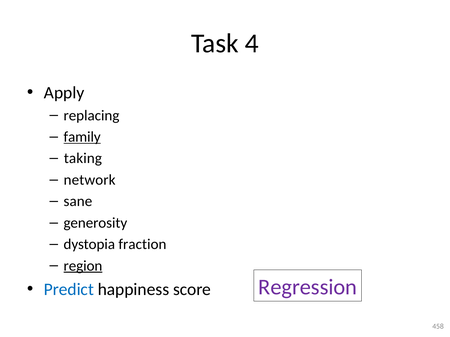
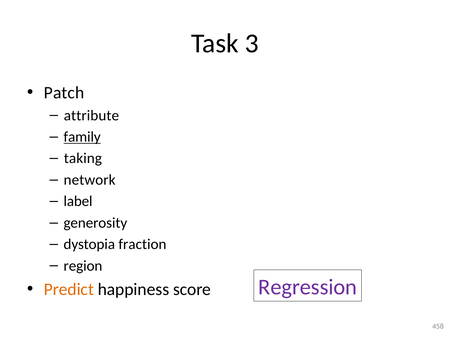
4: 4 -> 3
Apply: Apply -> Patch
replacing: replacing -> attribute
sane: sane -> label
region underline: present -> none
Predict colour: blue -> orange
